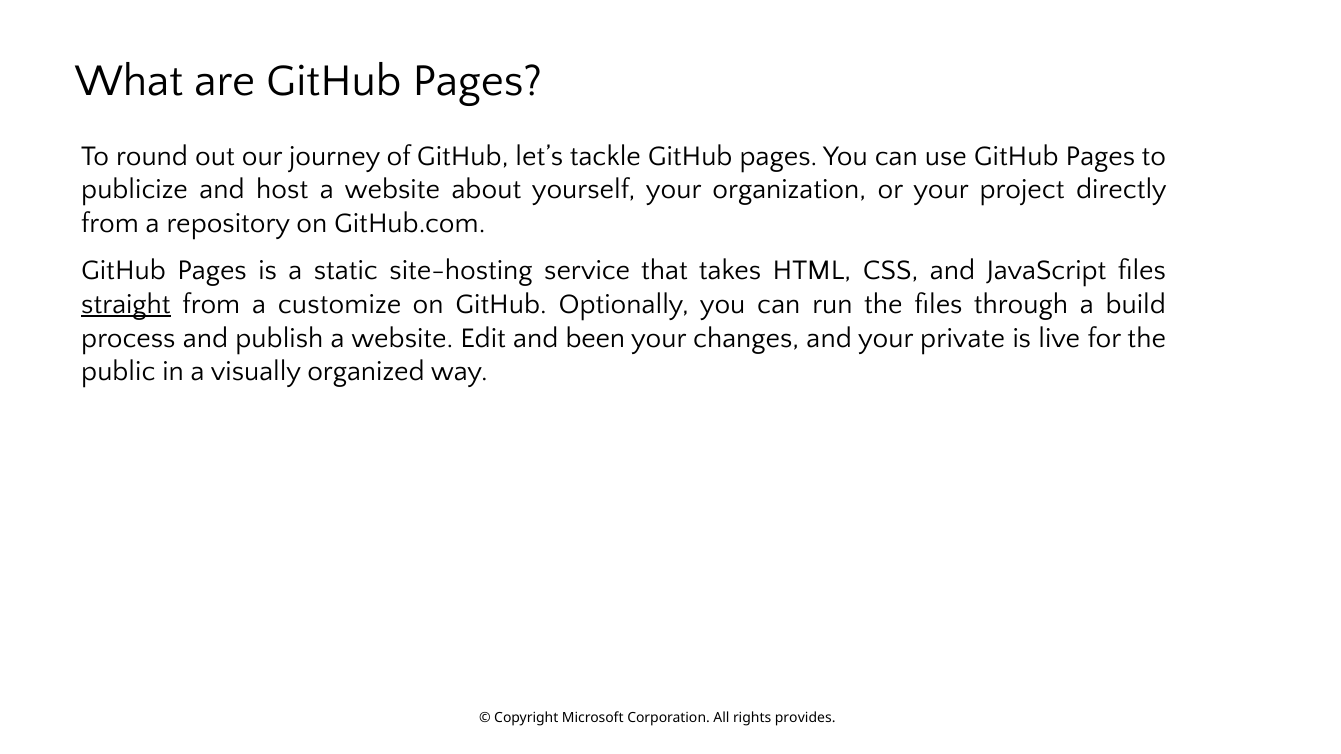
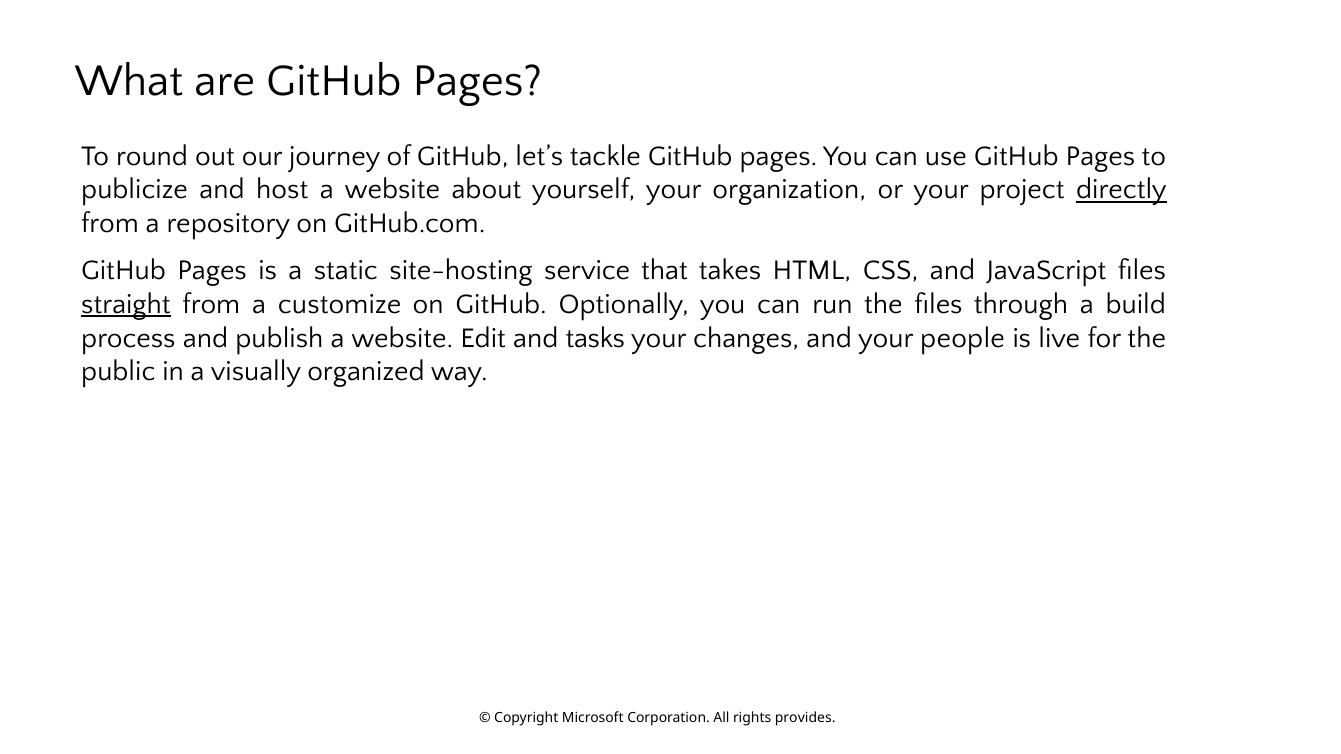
directly underline: none -> present
been: been -> tasks
private: private -> people
